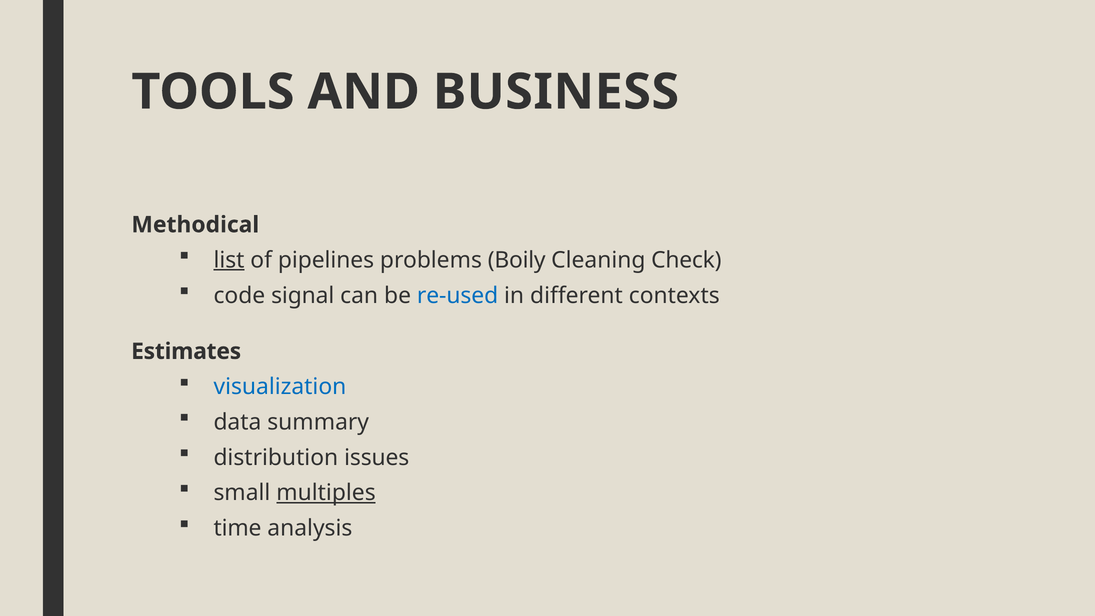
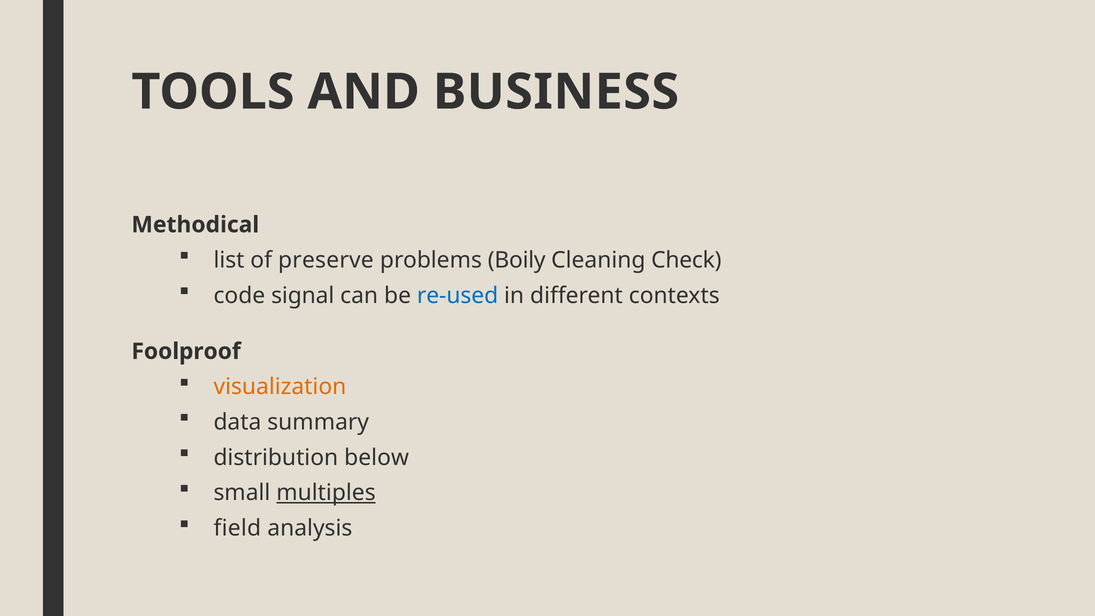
list underline: present -> none
pipelines: pipelines -> preserve
Estimates: Estimates -> Foolproof
visualization colour: blue -> orange
issues: issues -> below
time: time -> field
